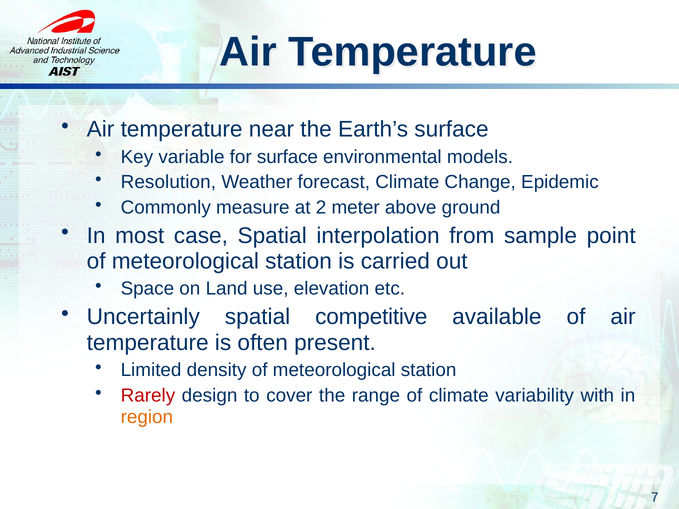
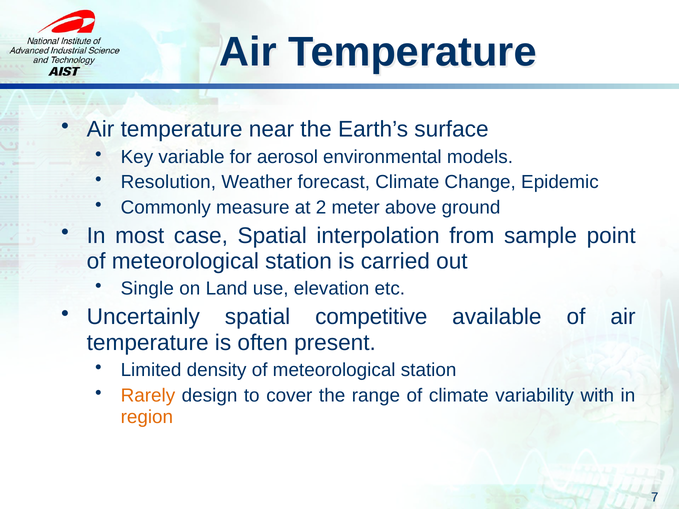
for surface: surface -> aerosol
Space: Space -> Single
Rarely colour: red -> orange
